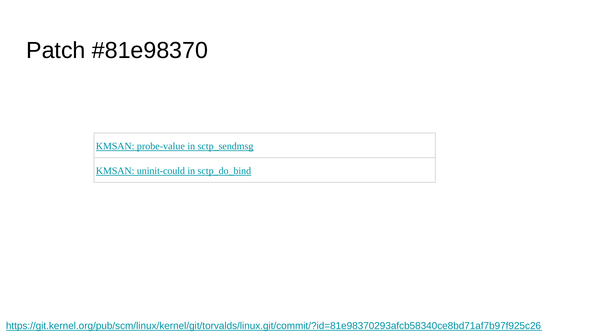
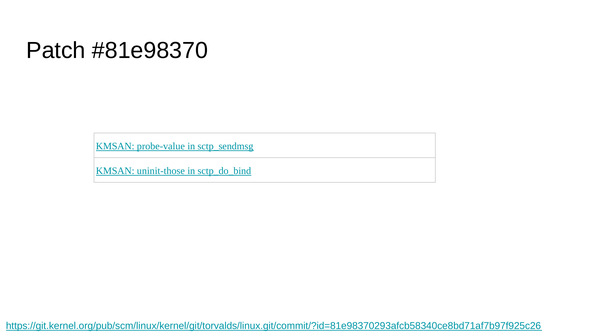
uninit-could: uninit-could -> uninit-those
